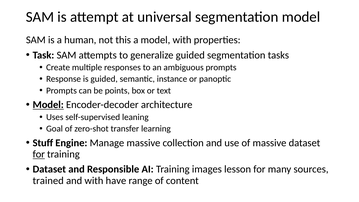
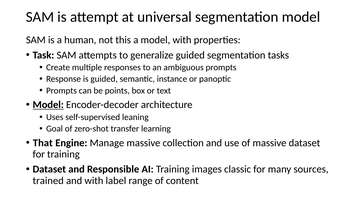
Stuff: Stuff -> That
for at (39, 154) underline: present -> none
lesson: lesson -> classic
have: have -> label
